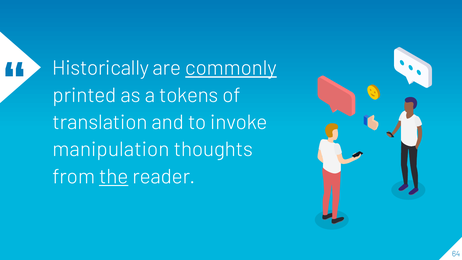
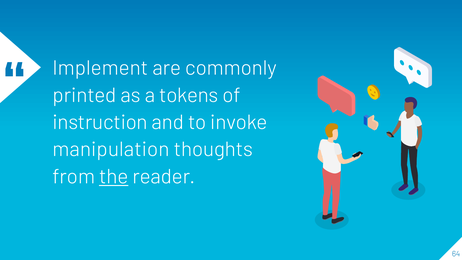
Historically: Historically -> Implement
commonly underline: present -> none
translation: translation -> instruction
